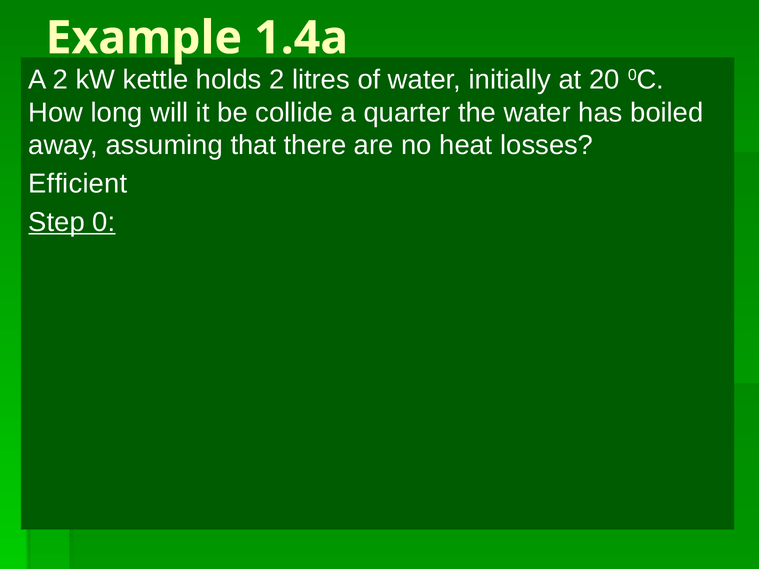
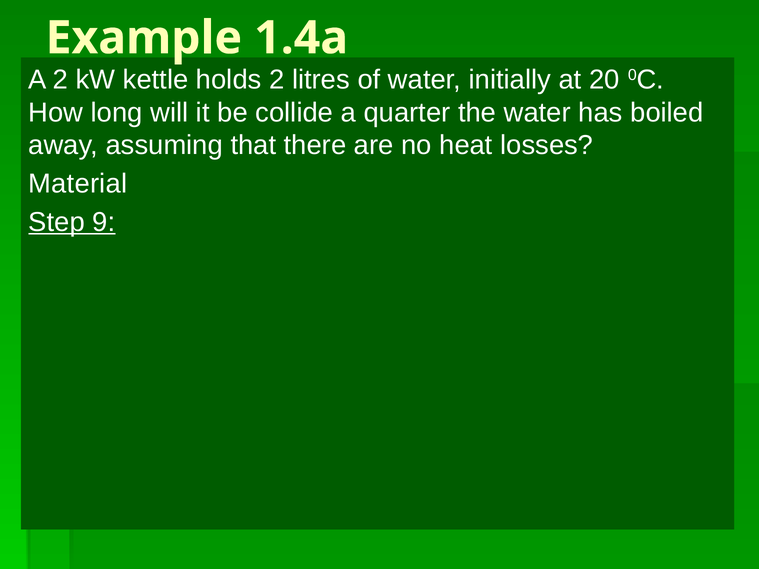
Efficient: Efficient -> Material
0: 0 -> 9
